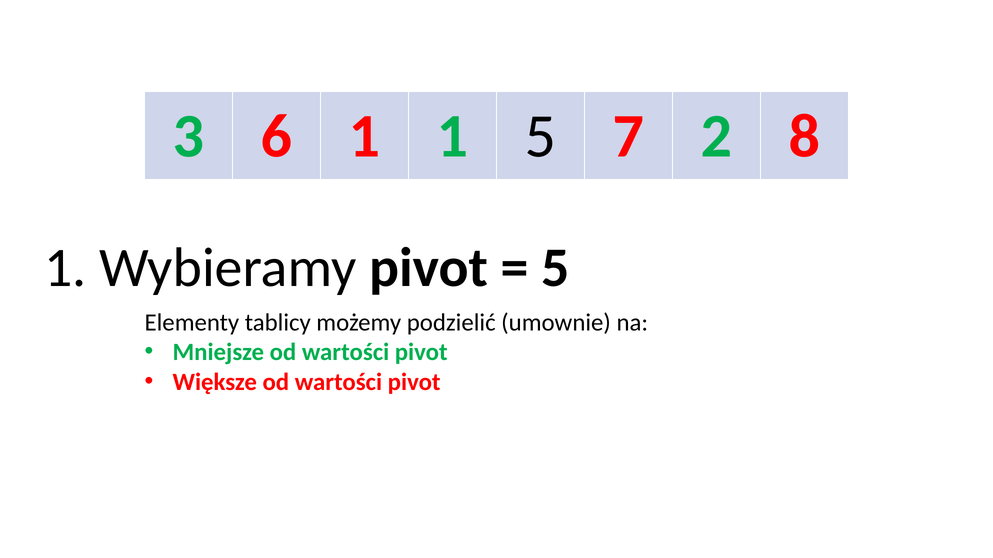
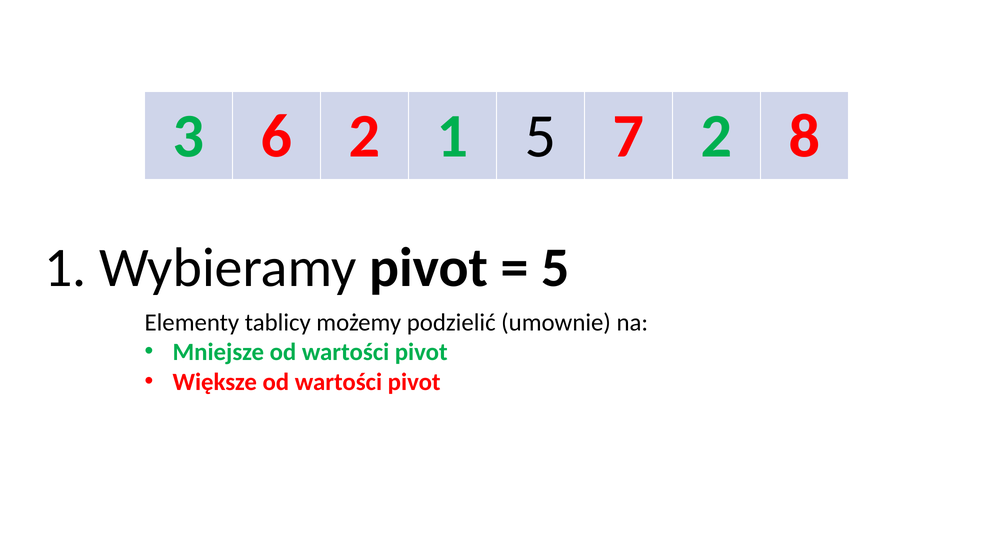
6 1: 1 -> 2
